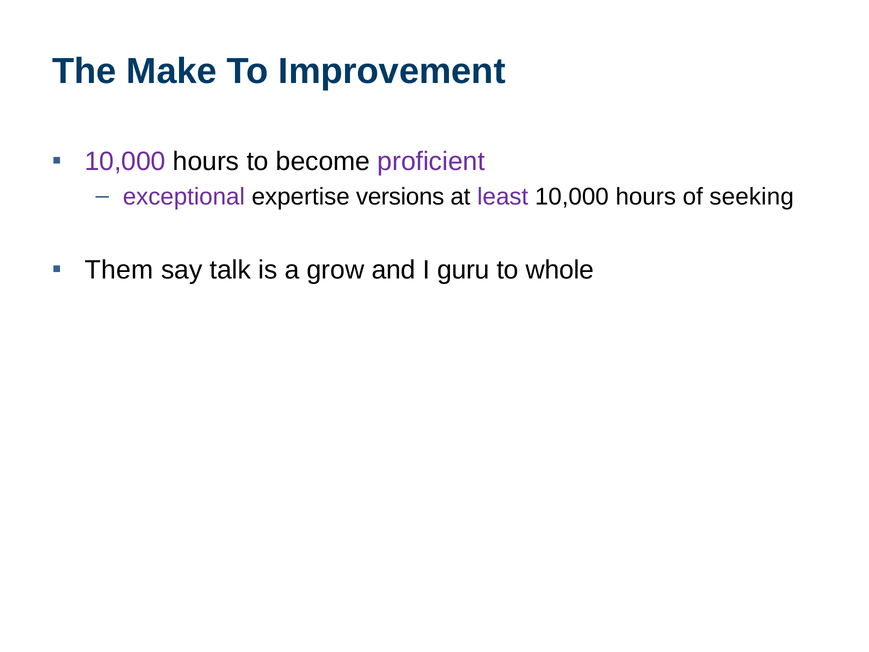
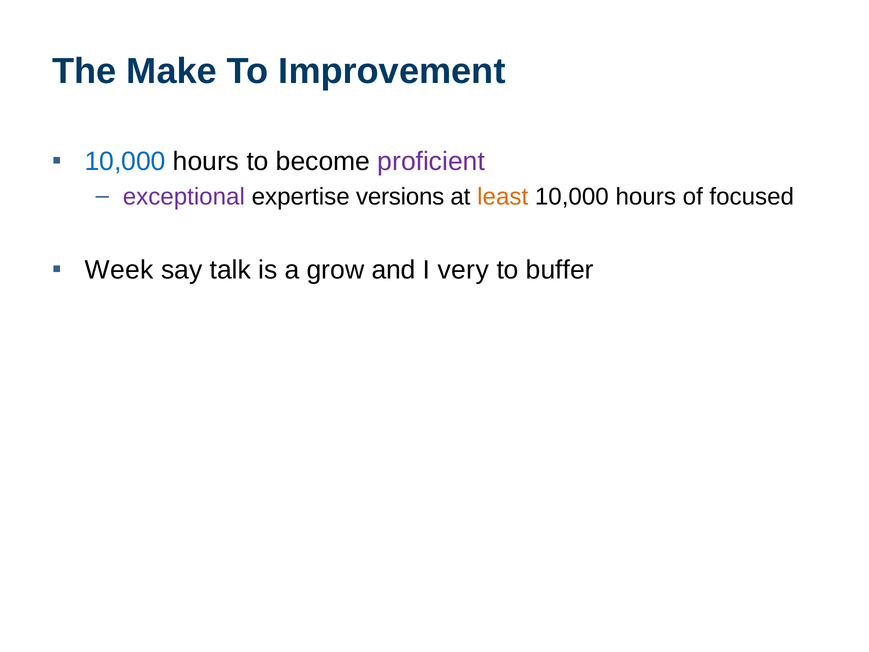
10,000 at (125, 162) colour: purple -> blue
least colour: purple -> orange
seeking: seeking -> focused
Them: Them -> Week
guru: guru -> very
whole: whole -> buffer
